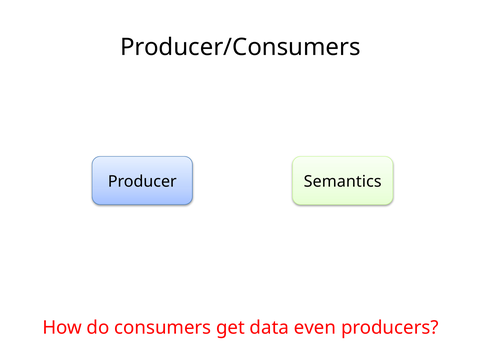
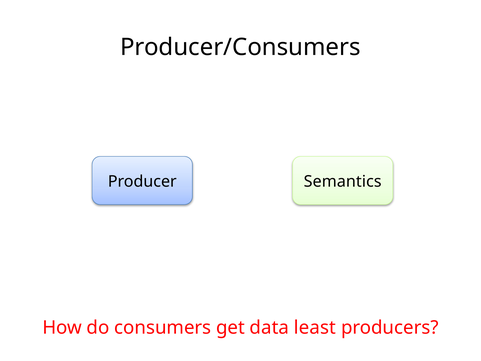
even: even -> least
